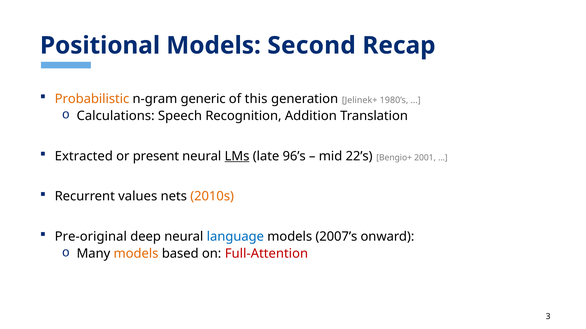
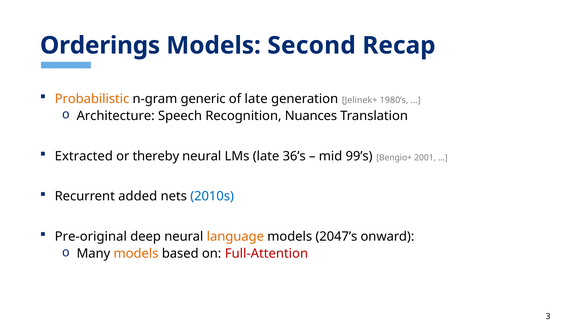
Positional: Positional -> Orderings
of this: this -> late
Calculations: Calculations -> Architecture
Addition: Addition -> Nuances
present: present -> thereby
LMs underline: present -> none
96’s: 96’s -> 36’s
22’s: 22’s -> 99’s
values: values -> added
2010s colour: orange -> blue
language colour: blue -> orange
2007’s: 2007’s -> 2047’s
